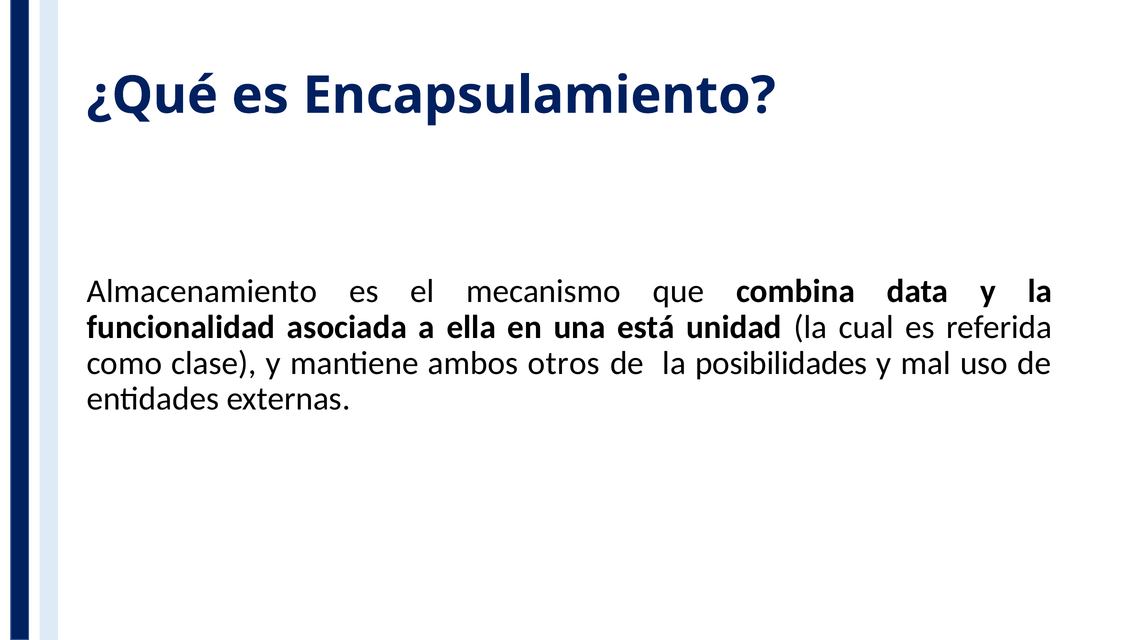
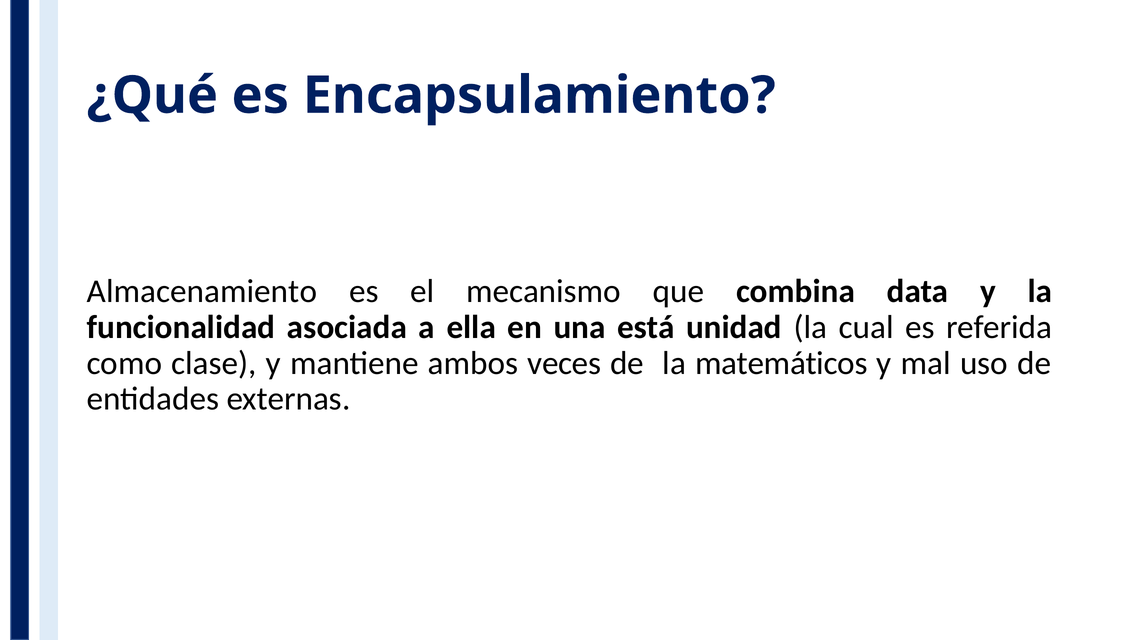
otros: otros -> veces
posibilidades: posibilidades -> matemáticos
